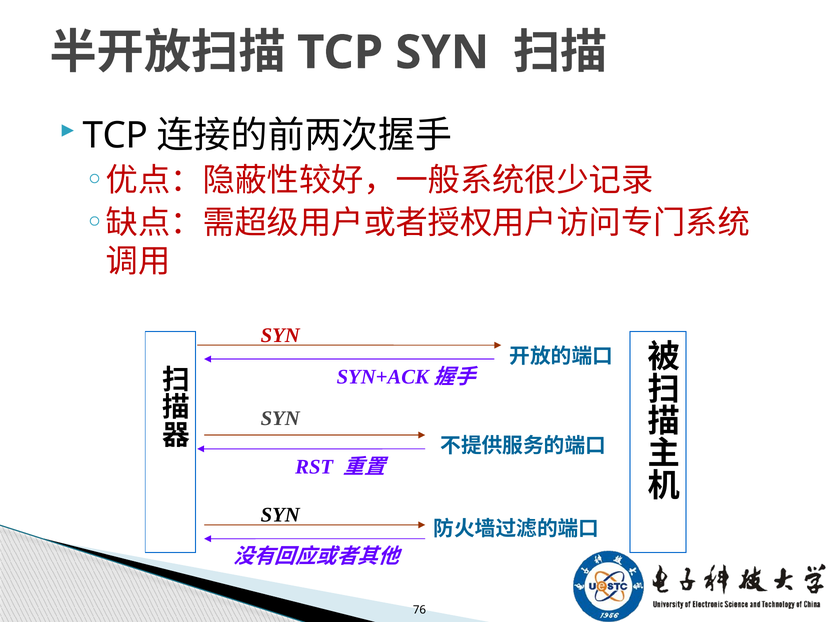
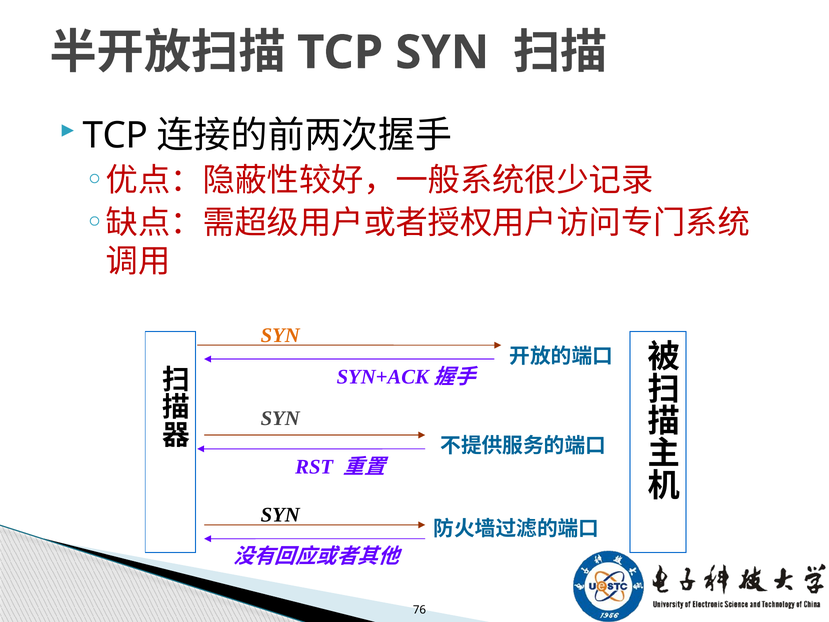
SYN at (280, 335) colour: red -> orange
